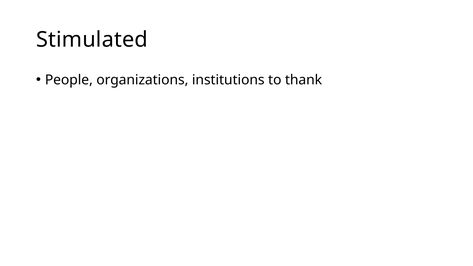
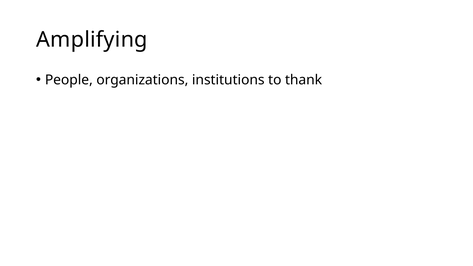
Stimulated: Stimulated -> Amplifying
